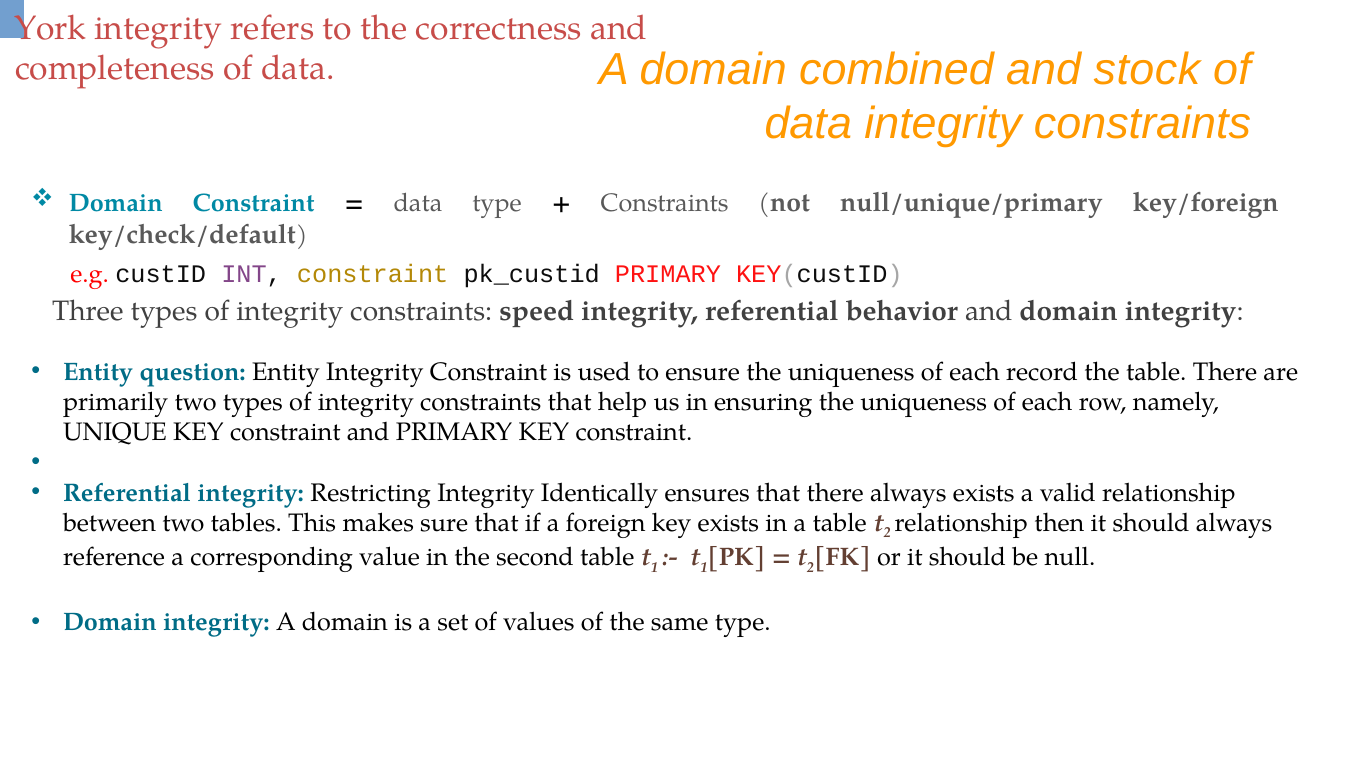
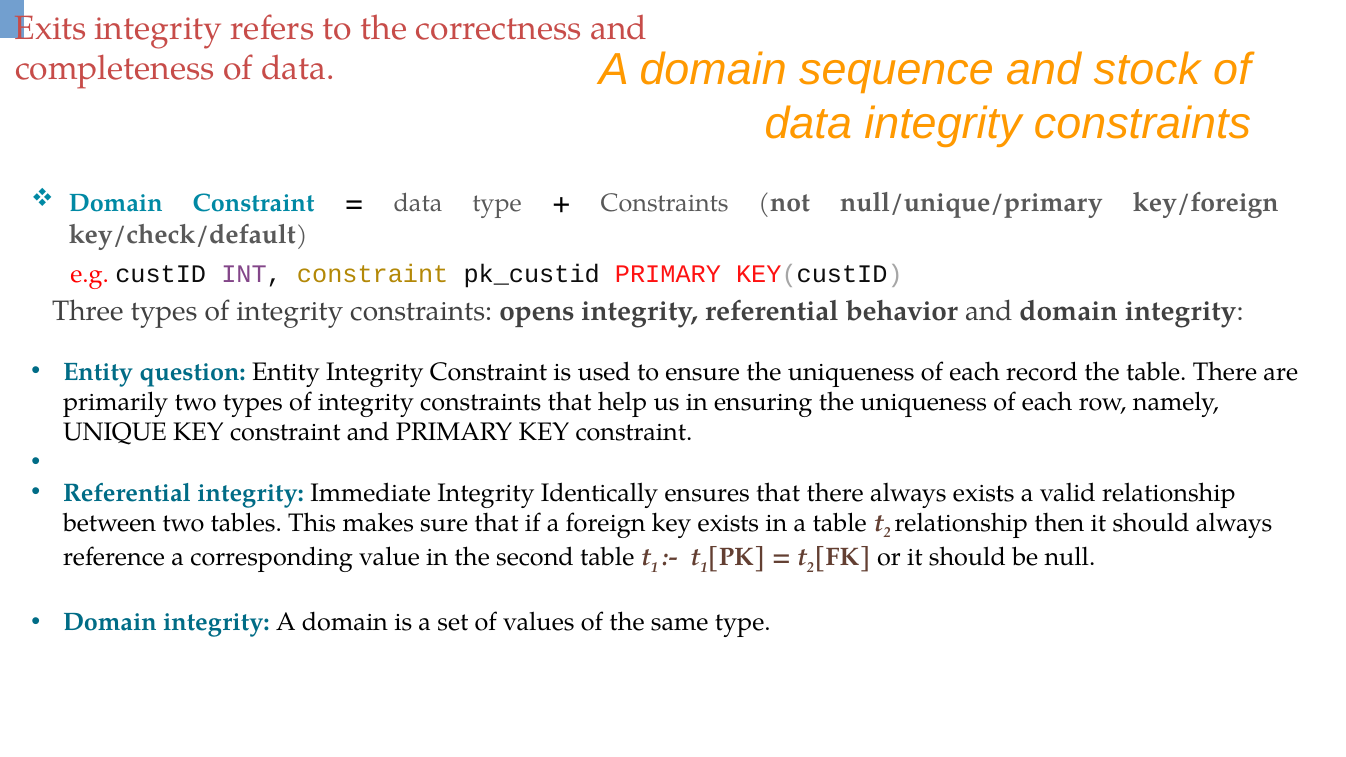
York: York -> Exits
combined: combined -> sequence
speed: speed -> opens
Restricting: Restricting -> Immediate
